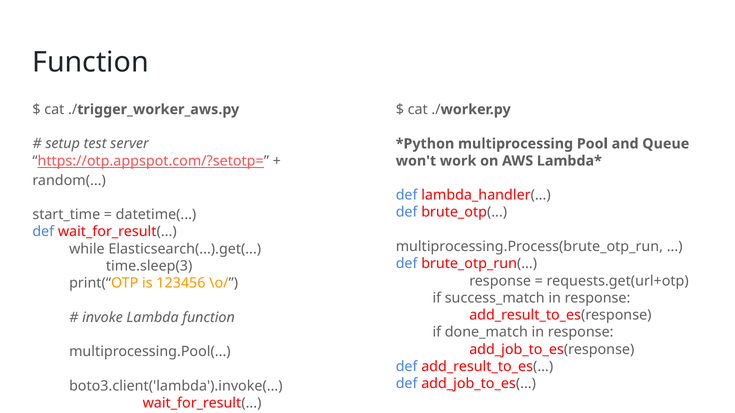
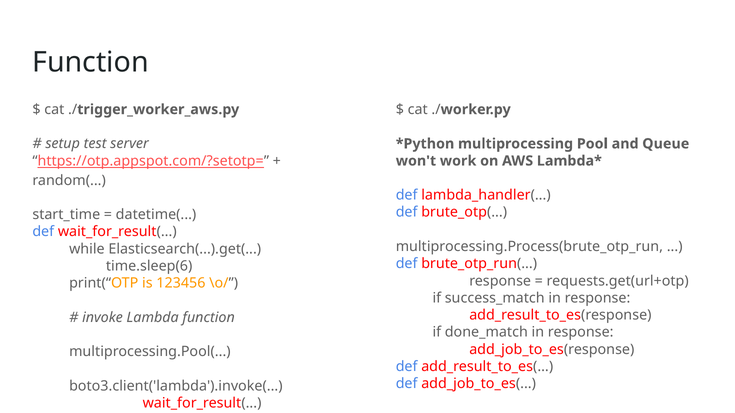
time.sleep(3: time.sleep(3 -> time.sleep(6
